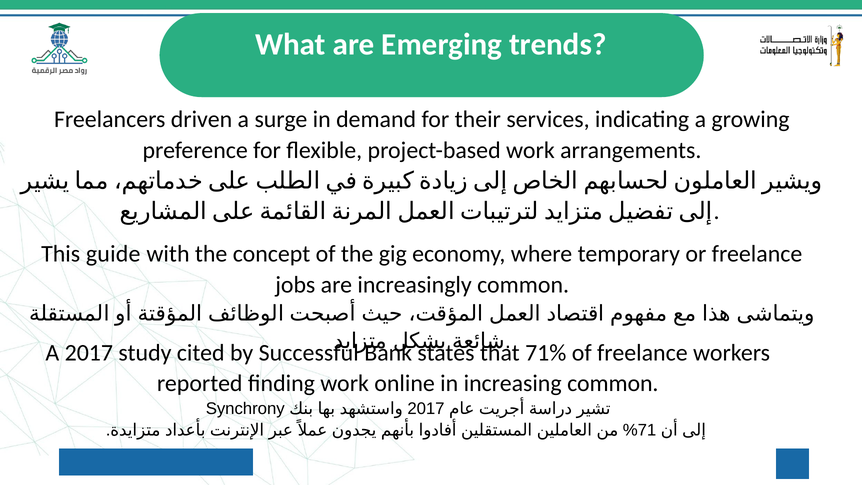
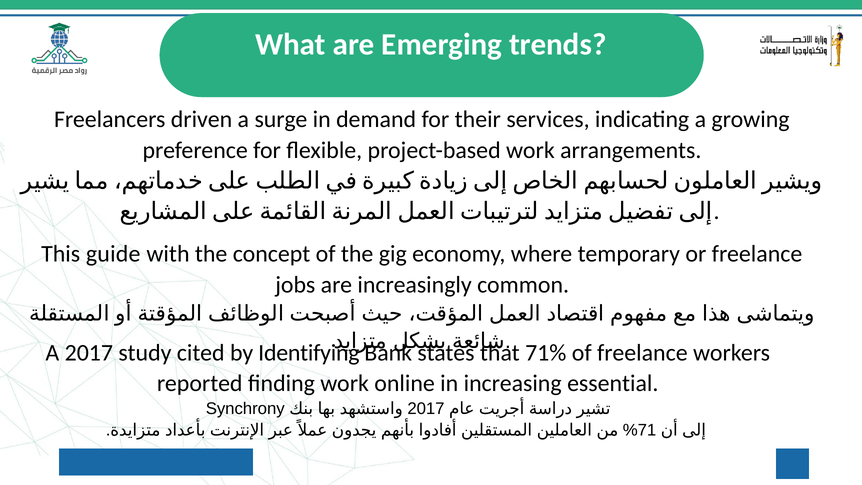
Successful: Successful -> Identifying
increasing common: common -> essential
